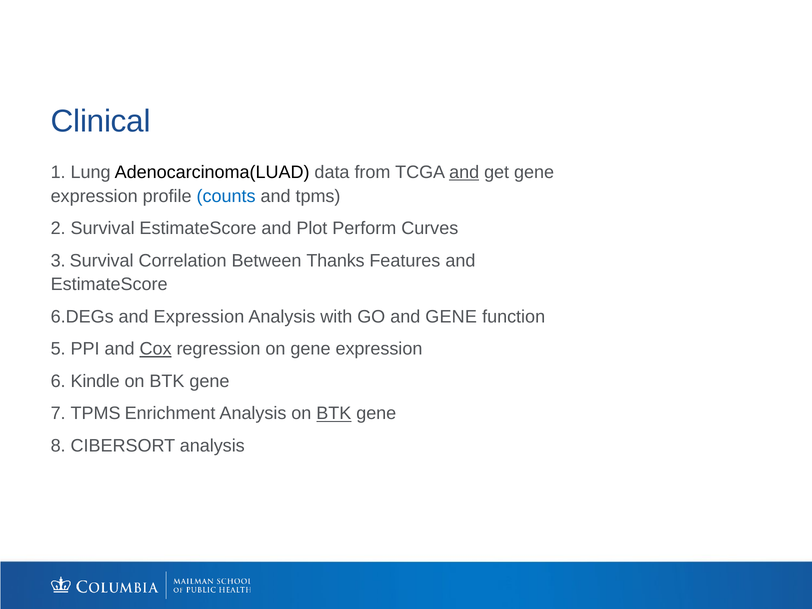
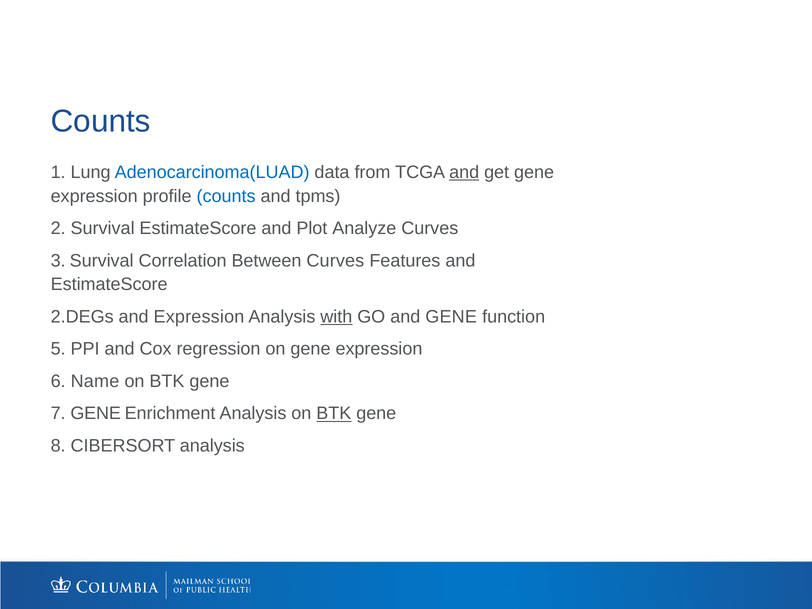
Clinical at (101, 121): Clinical -> Counts
Adenocarcinoma(LUAD colour: black -> blue
Perform: Perform -> Analyze
Between Thanks: Thanks -> Curves
6.DEGs: 6.DEGs -> 2.DEGs
with underline: none -> present
Cox underline: present -> none
Kindle: Kindle -> Name
7 TPMS: TPMS -> GENE
